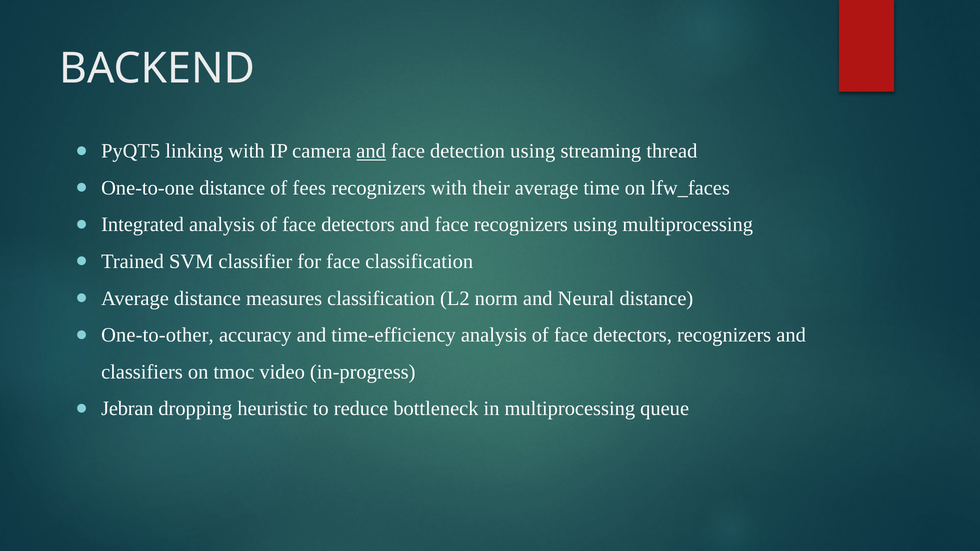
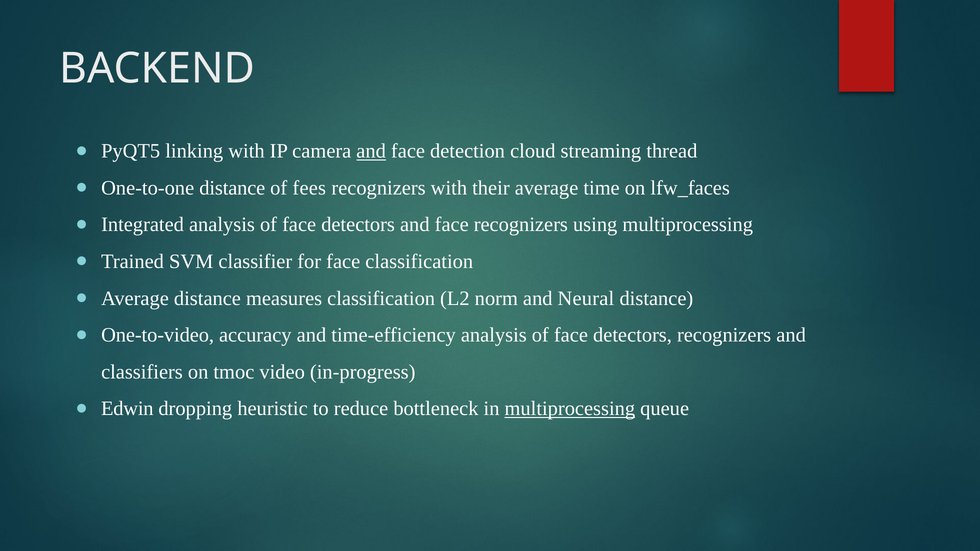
detection using: using -> cloud
One-to-other: One-to-other -> One-to-video
Jebran: Jebran -> Edwin
multiprocessing at (570, 409) underline: none -> present
